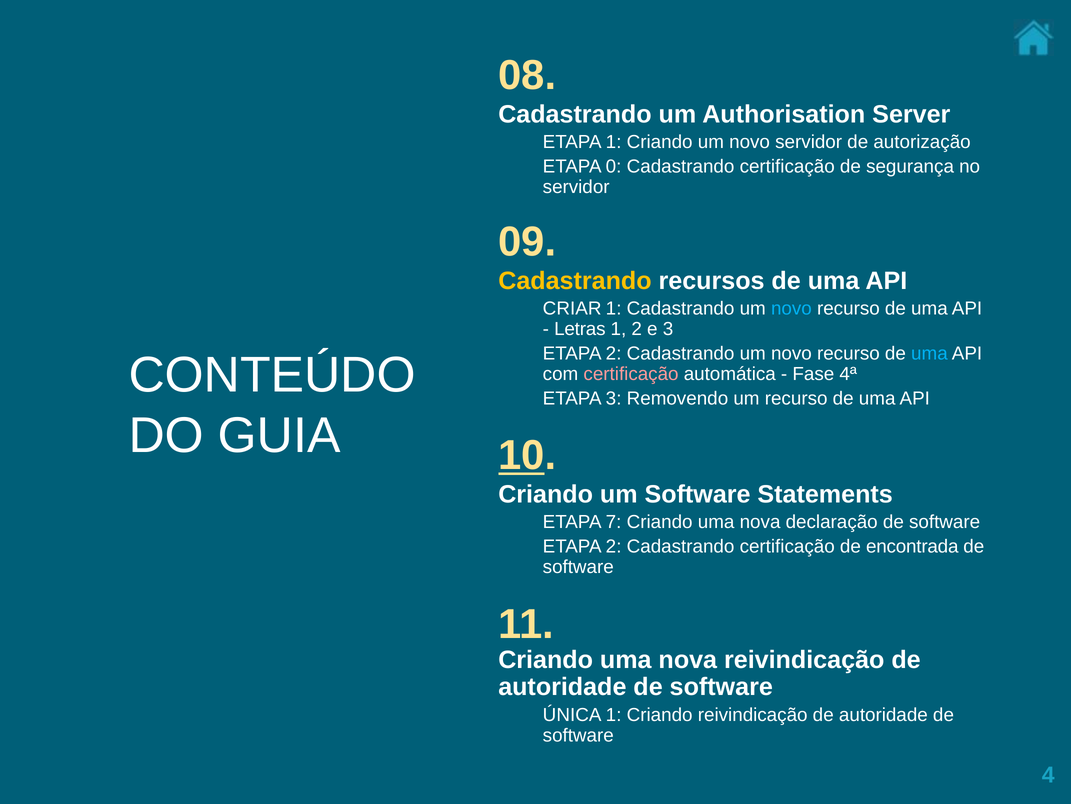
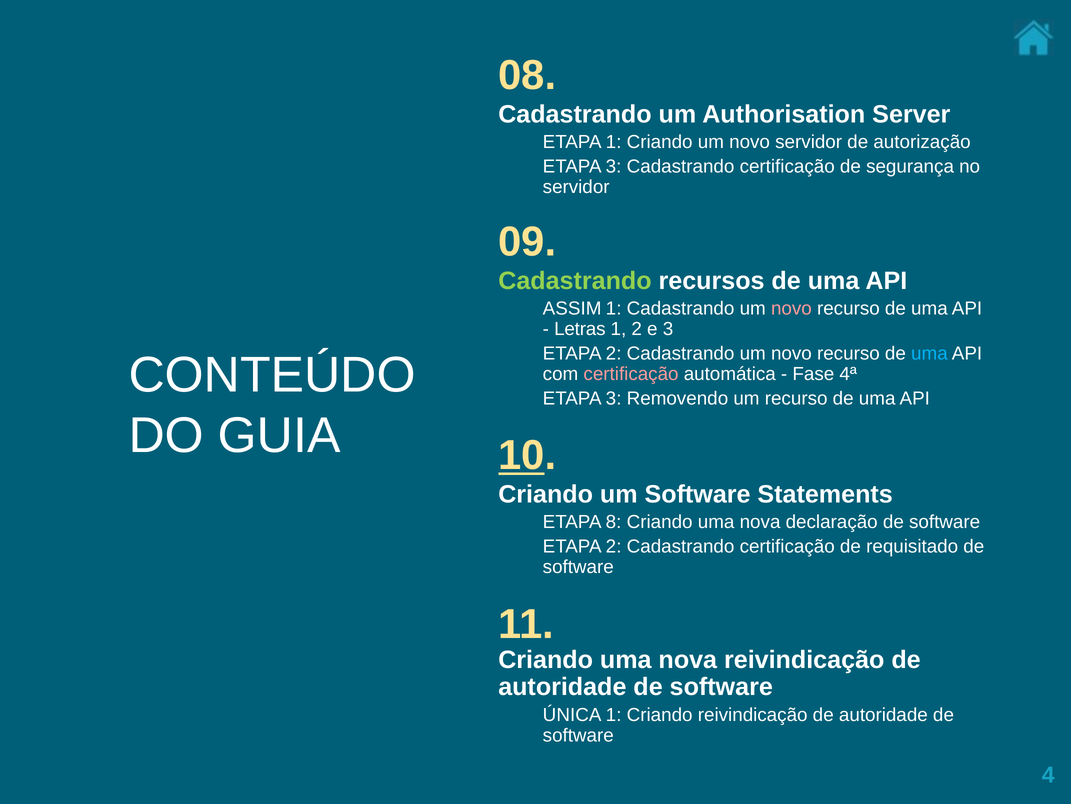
0 at (614, 166): 0 -> 3
Cadastrando at (575, 281) colour: yellow -> light green
CRIAR: CRIAR -> ASSIM
novo at (791, 308) colour: light blue -> pink
7: 7 -> 8
encontrada: encontrada -> requisitado
